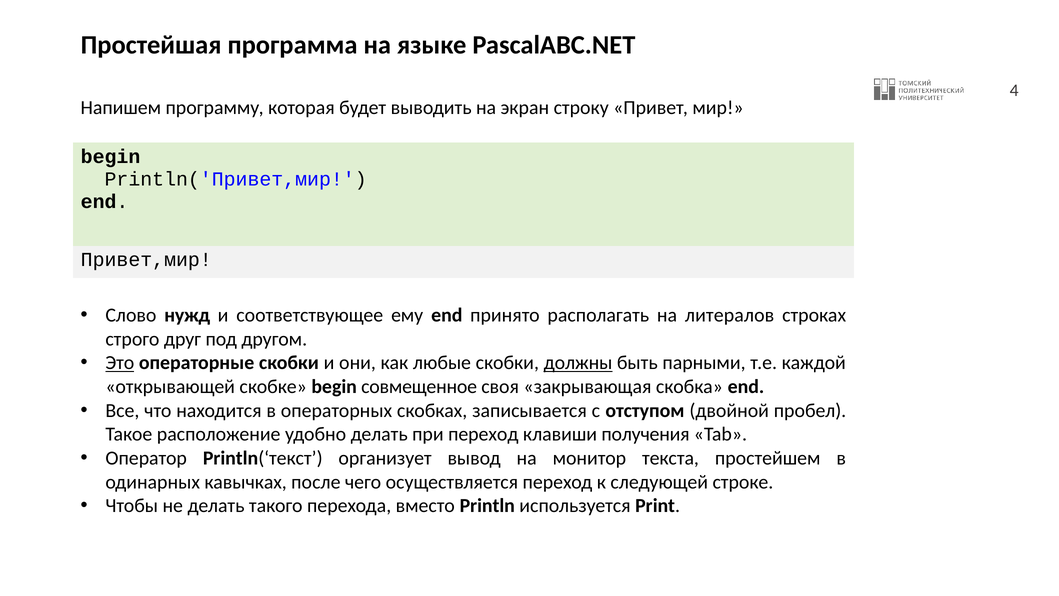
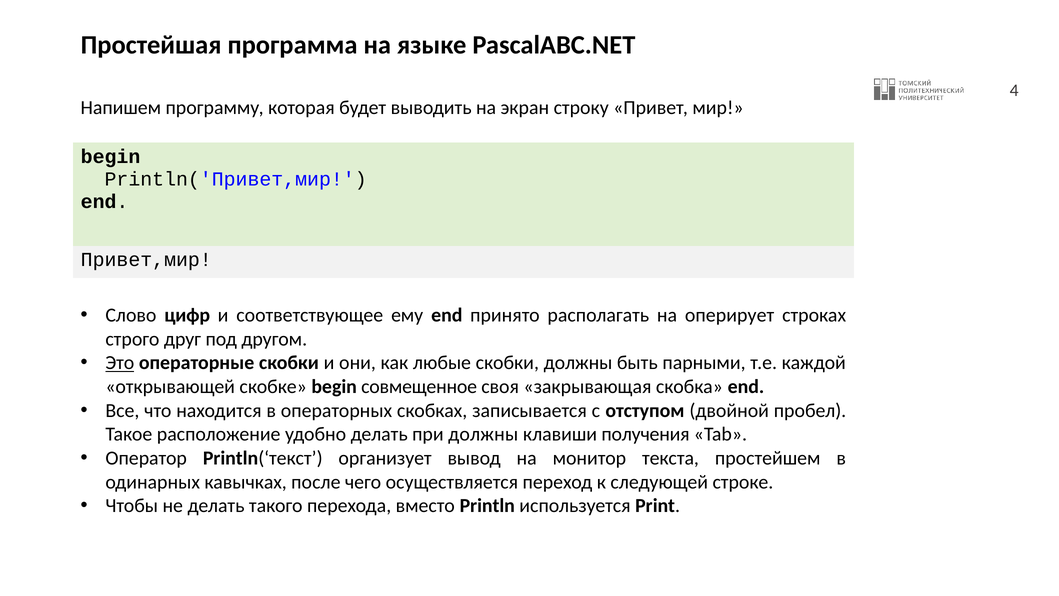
нужд: нужд -> цифр
литералов: литералов -> оперирует
должны at (578, 363) underline: present -> none
при переход: переход -> должны
